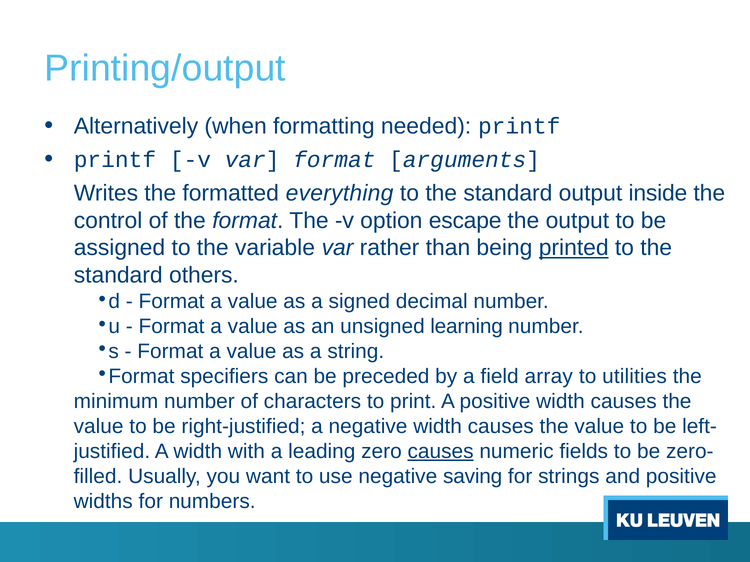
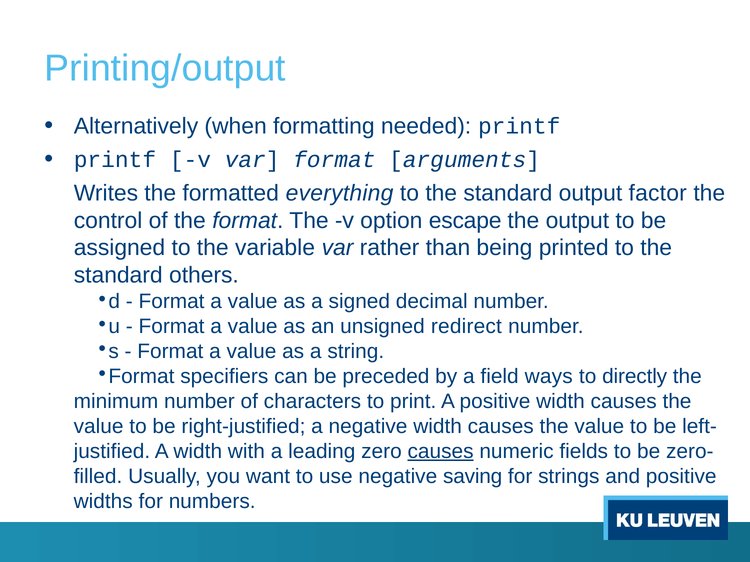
inside: inside -> factor
printed underline: present -> none
learning: learning -> redirect
array: array -> ways
utilities: utilities -> directly
